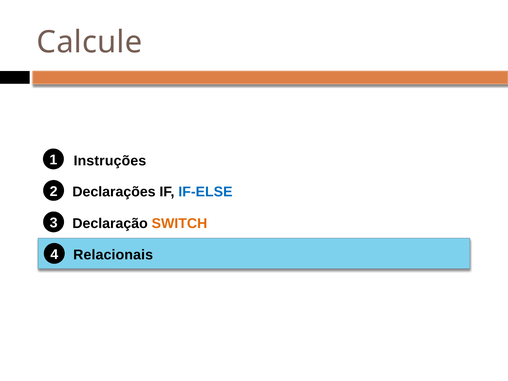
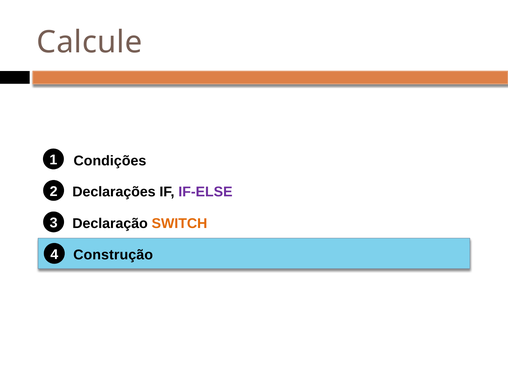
Instruções: Instruções -> Condições
IF-ELSE colour: blue -> purple
Relacionais: Relacionais -> Construção
